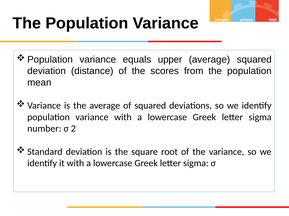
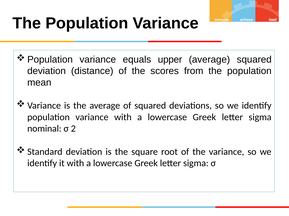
number: number -> nominal
